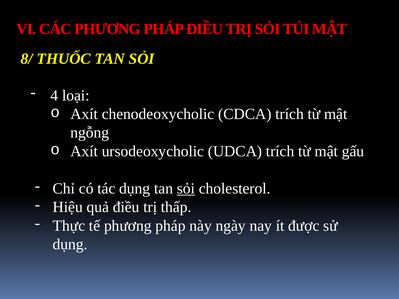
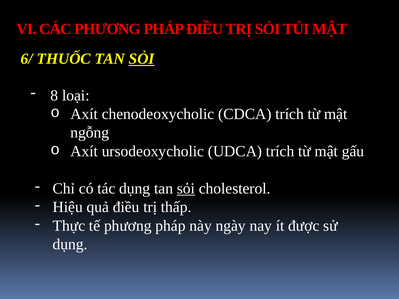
8/: 8/ -> 6/
SỎI at (142, 59) underline: none -> present
4: 4 -> 8
